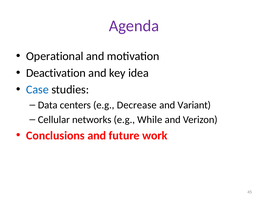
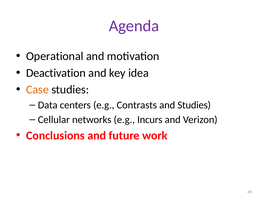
Case colour: blue -> orange
Decrease: Decrease -> Contrasts
and Variant: Variant -> Studies
While: While -> Incurs
